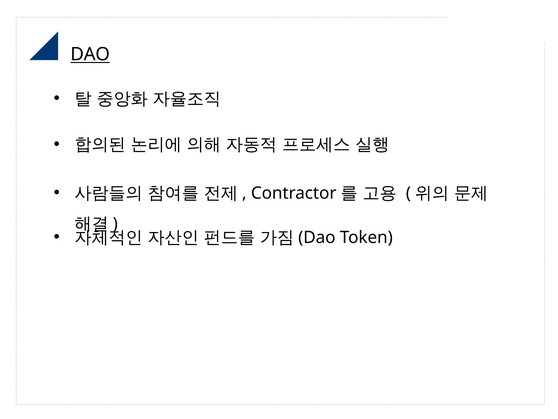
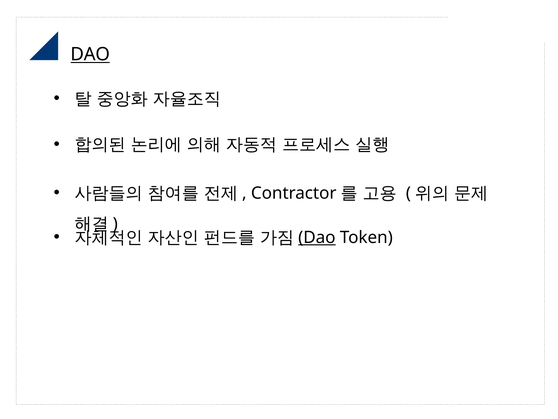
Dao at (317, 237) underline: none -> present
